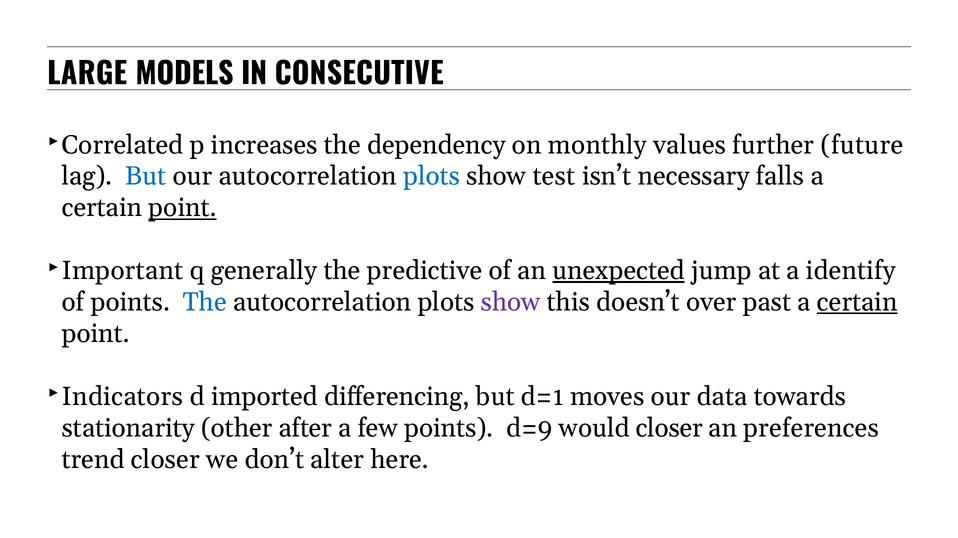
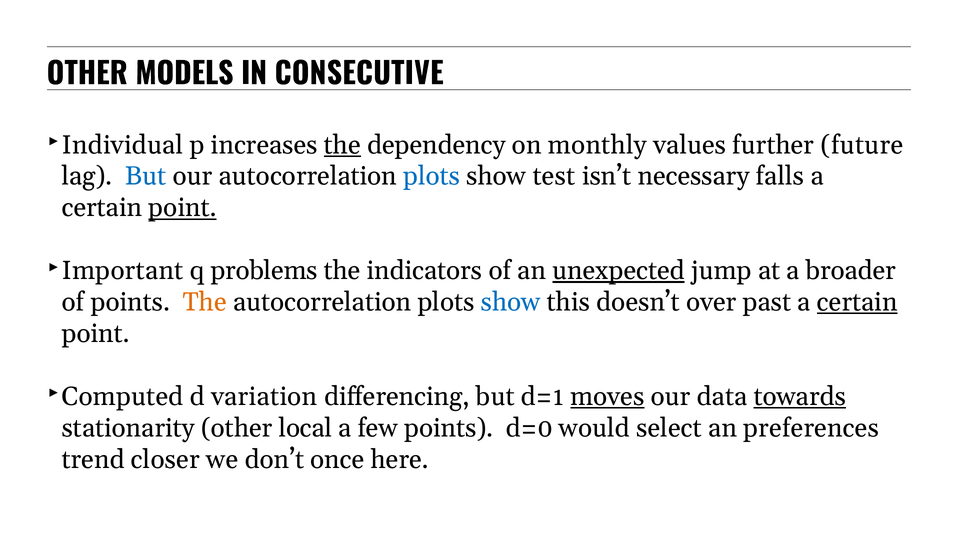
LARGE at (87, 74): LARGE -> OTHER
Correlated: Correlated -> Individual
the at (342, 145) underline: none -> present
generally: generally -> problems
predictive: predictive -> indicators
identify: identify -> broader
The at (205, 302) colour: blue -> orange
show at (511, 302) colour: purple -> blue
Indicators: Indicators -> Computed
imported: imported -> variation
moves underline: none -> present
towards underline: none -> present
after: after -> local
d=9: d=9 -> d=0
would closer: closer -> select
alter: alter -> once
